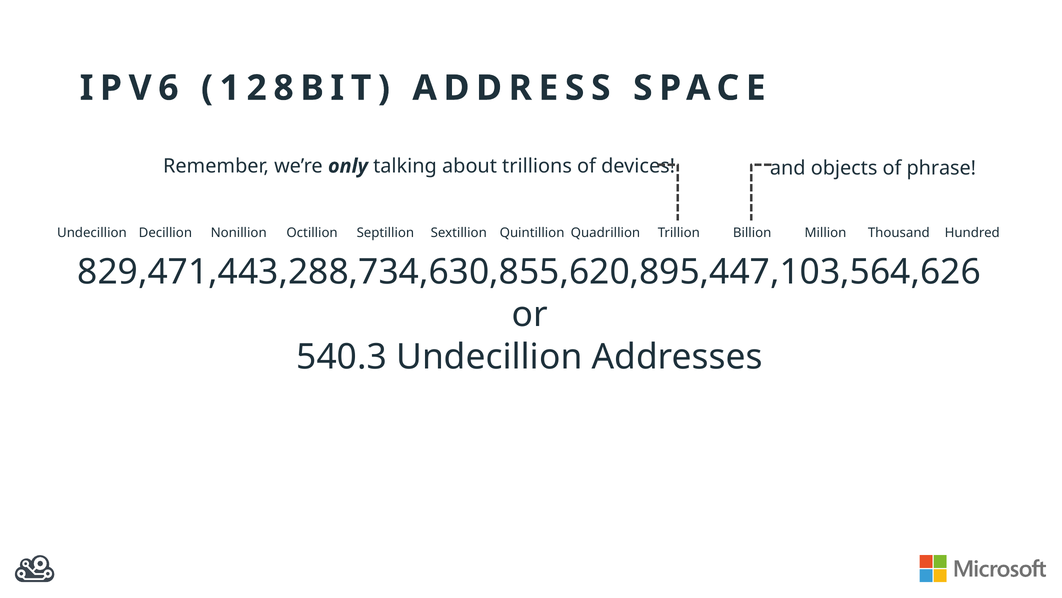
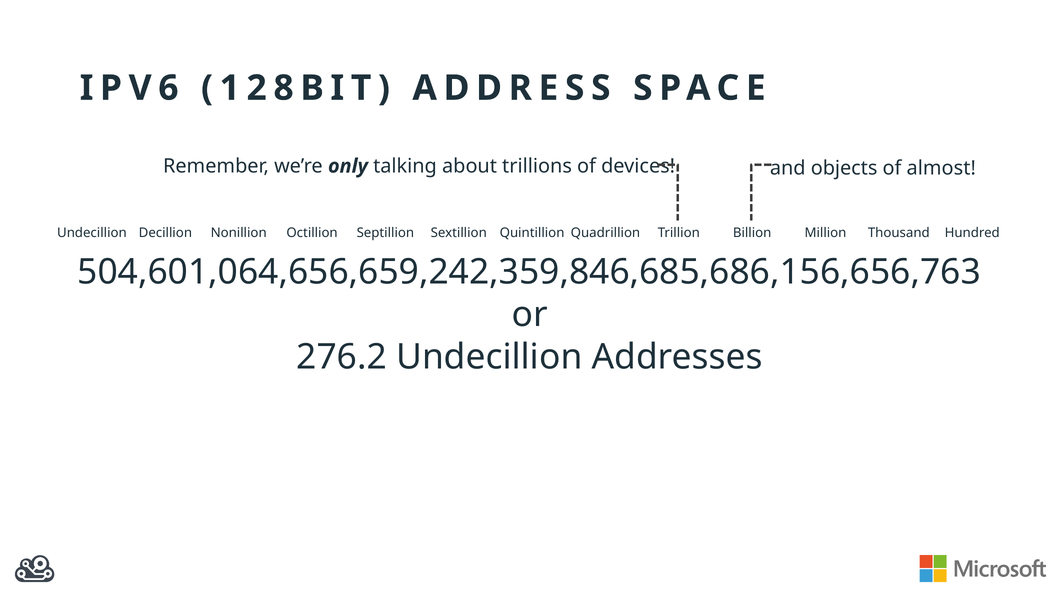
phrase: phrase -> almost
829,471,443,288,734,630,855,620,895,447,103,564,626: 829,471,443,288,734,630,855,620,895,447,103,564,626 -> 504,601,064,656,659,242,359,846,685,686,156,656,763
540.3: 540.3 -> 276.2
